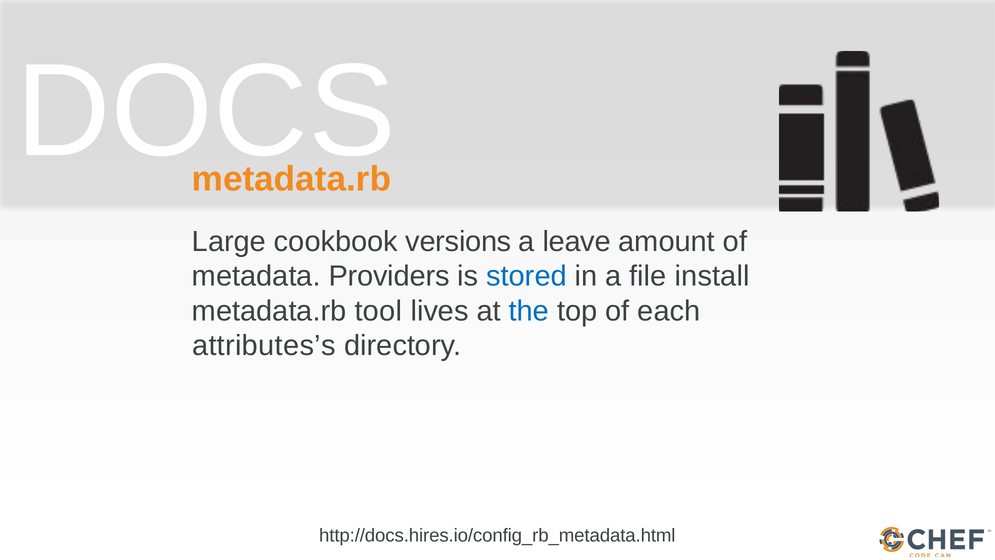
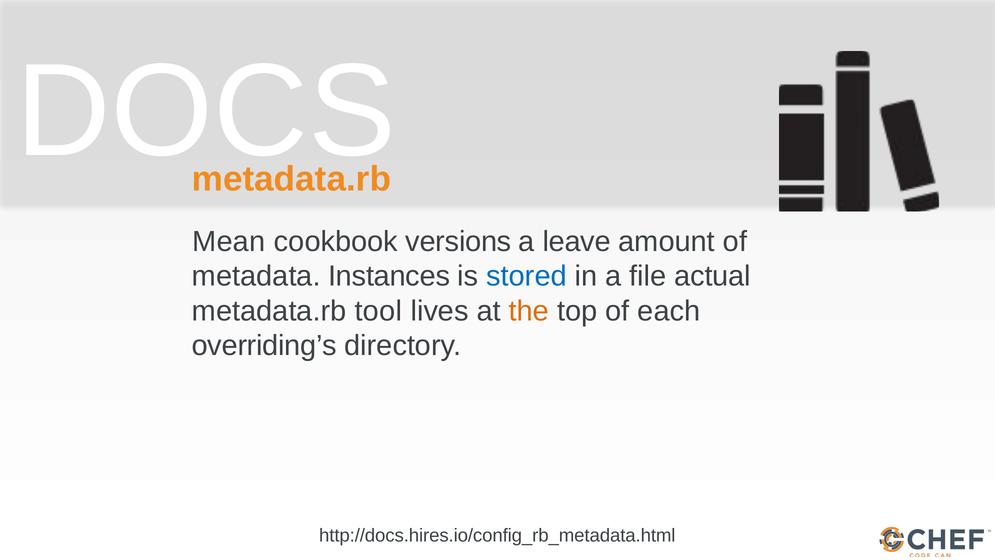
Large: Large -> Mean
Providers: Providers -> Instances
install: install -> actual
the colour: blue -> orange
attributes’s: attributes’s -> overriding’s
